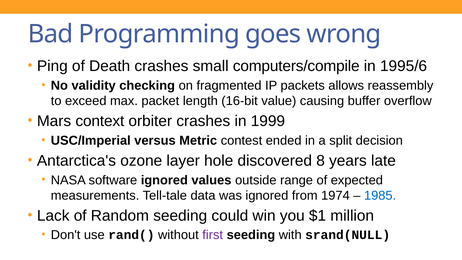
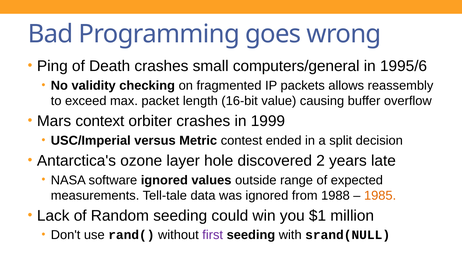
computers/compile: computers/compile -> computers/general
8: 8 -> 2
1974: 1974 -> 1988
1985 colour: blue -> orange
